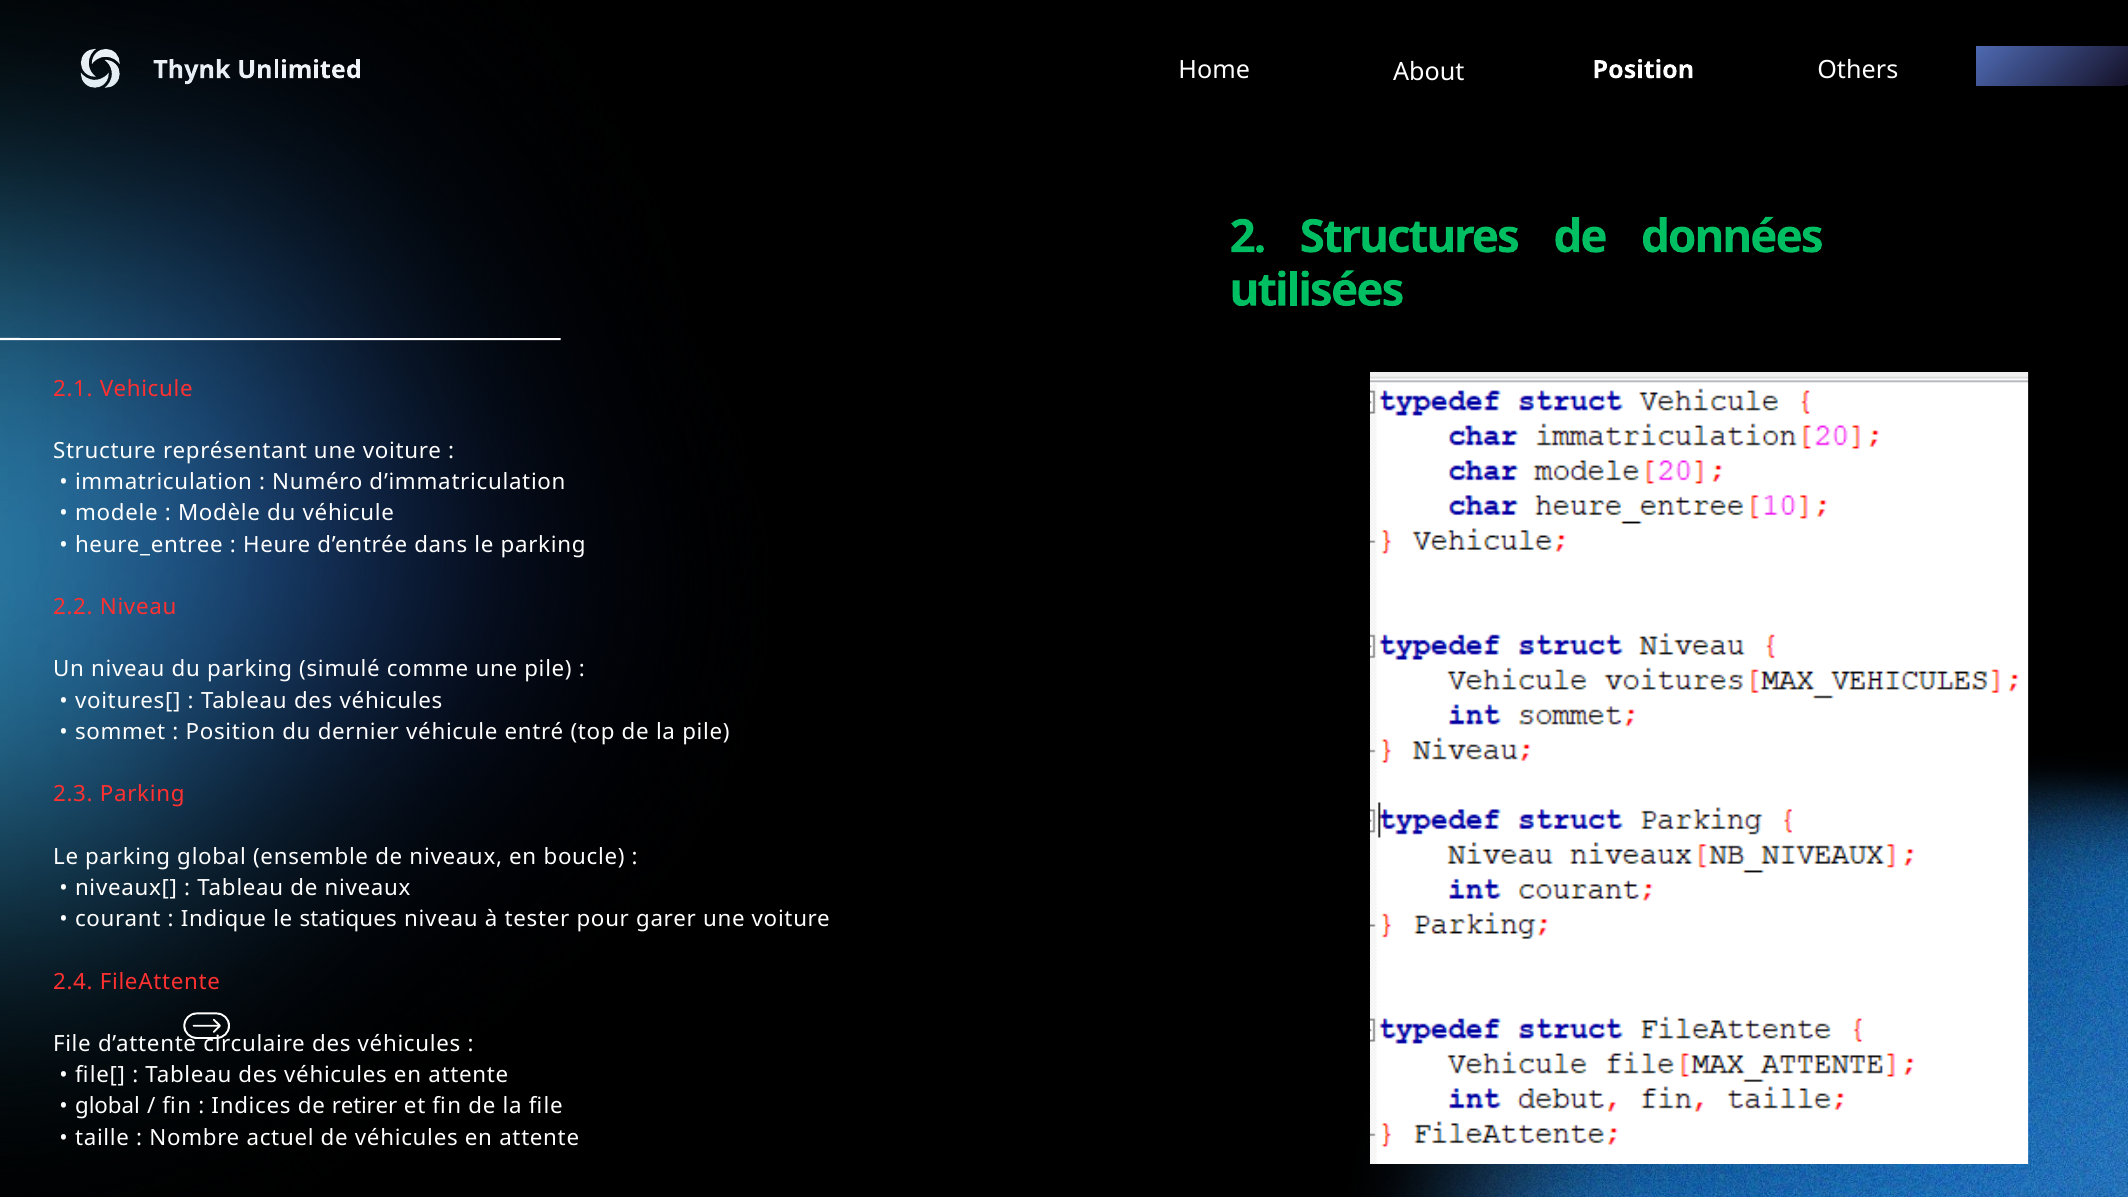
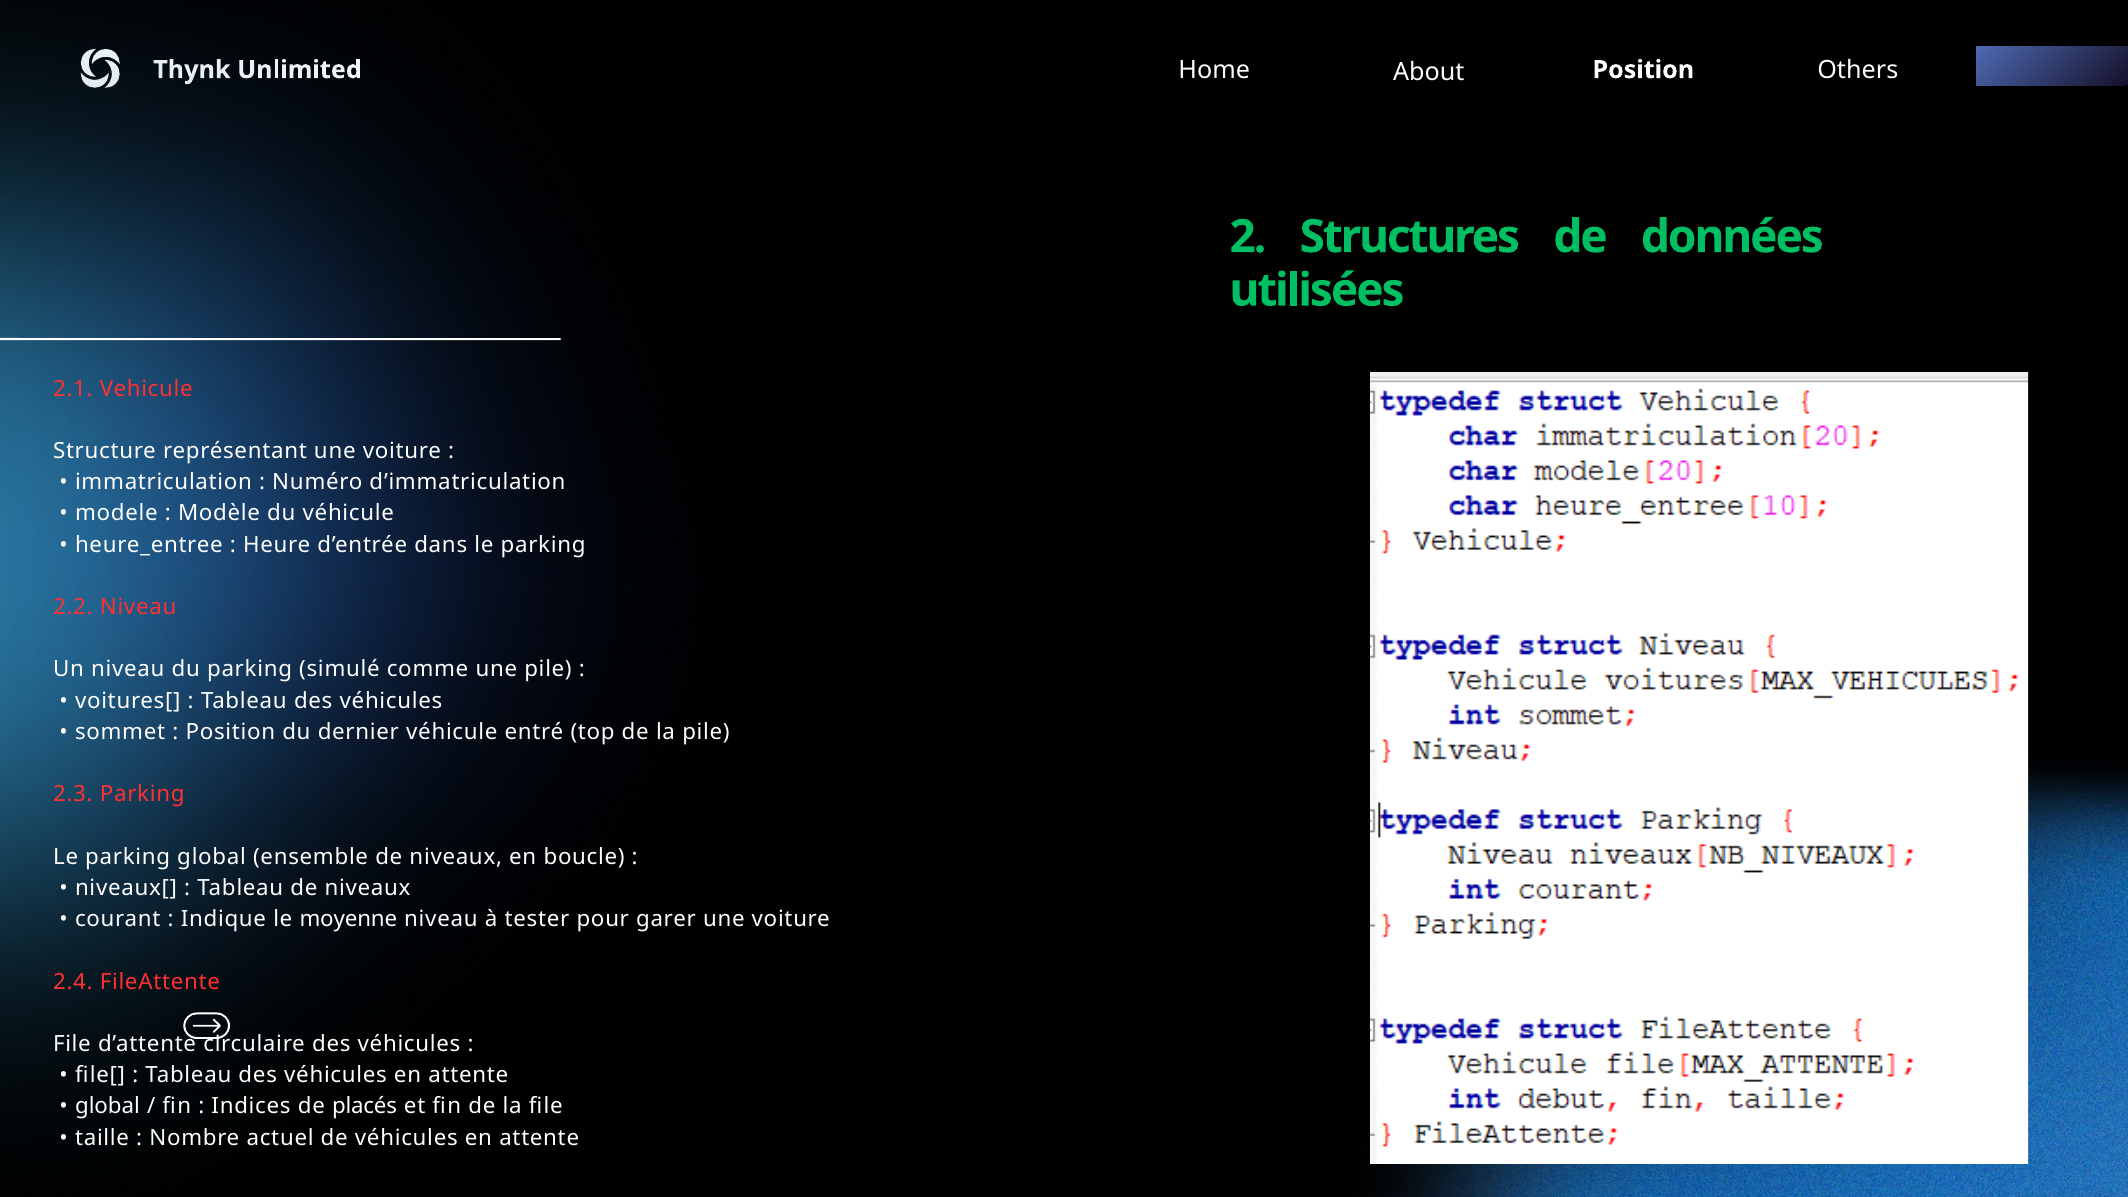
statiques: statiques -> moyenne
retirer: retirer -> placés
